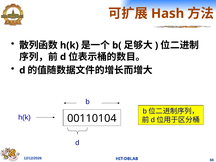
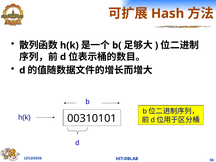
00110104: 00110104 -> 00310101
